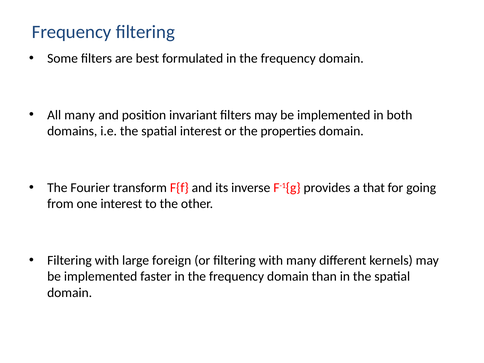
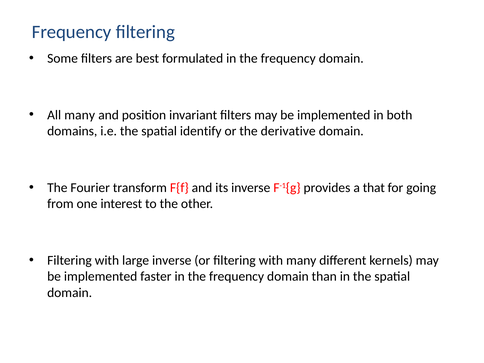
spatial interest: interest -> identify
properties: properties -> derivative
large foreign: foreign -> inverse
